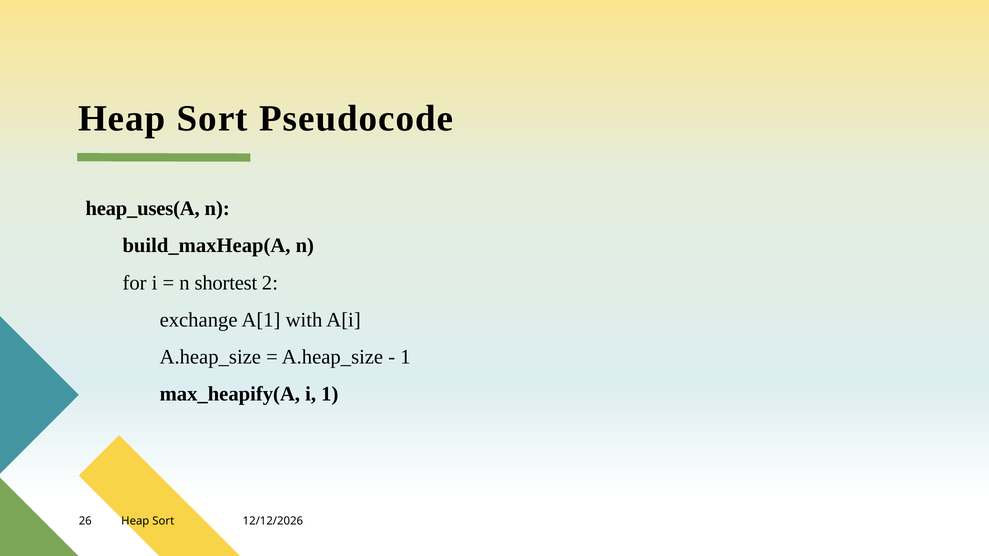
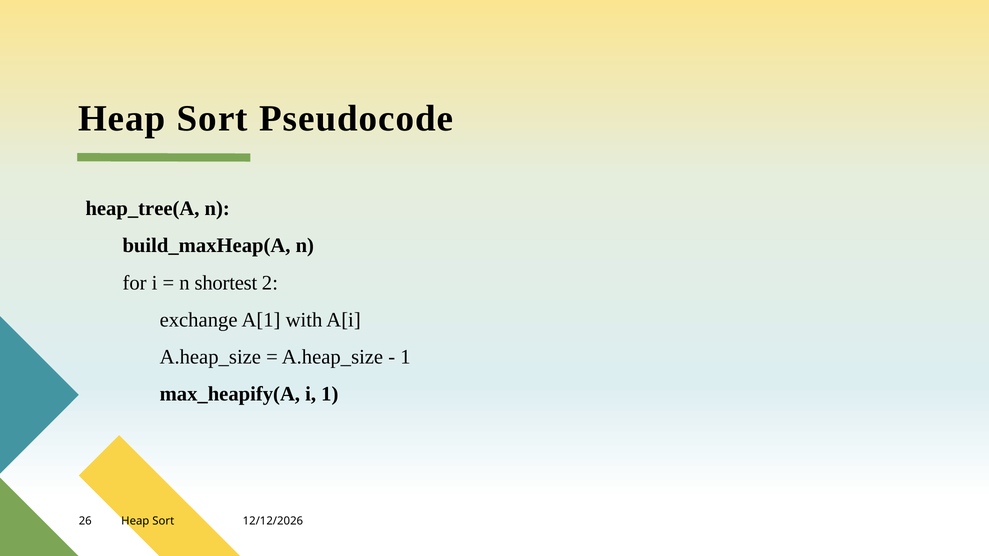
heap_uses(A: heap_uses(A -> heap_tree(A
